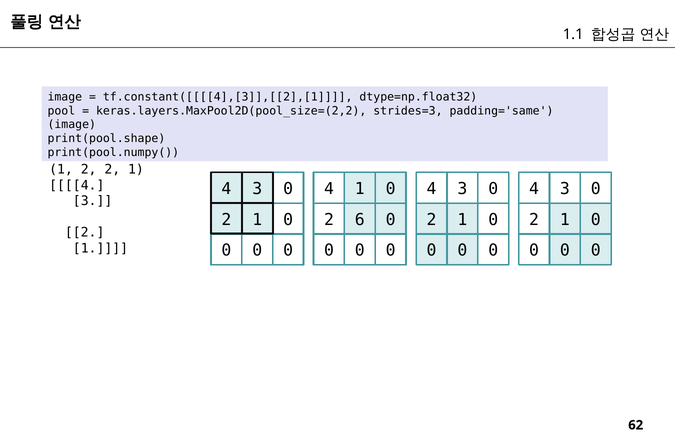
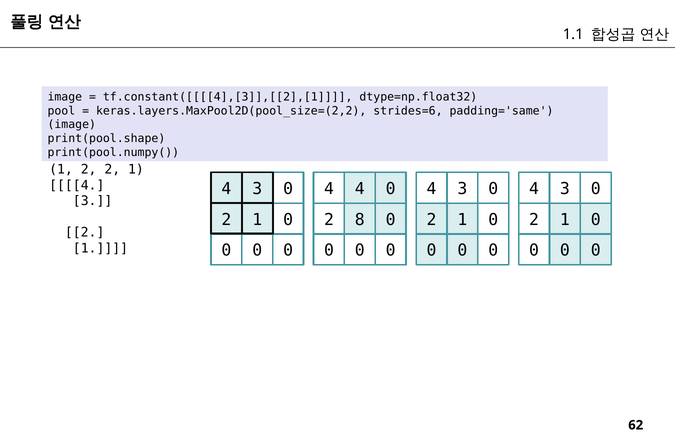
strides=3: strides=3 -> strides=6
4 1: 1 -> 4
6: 6 -> 8
